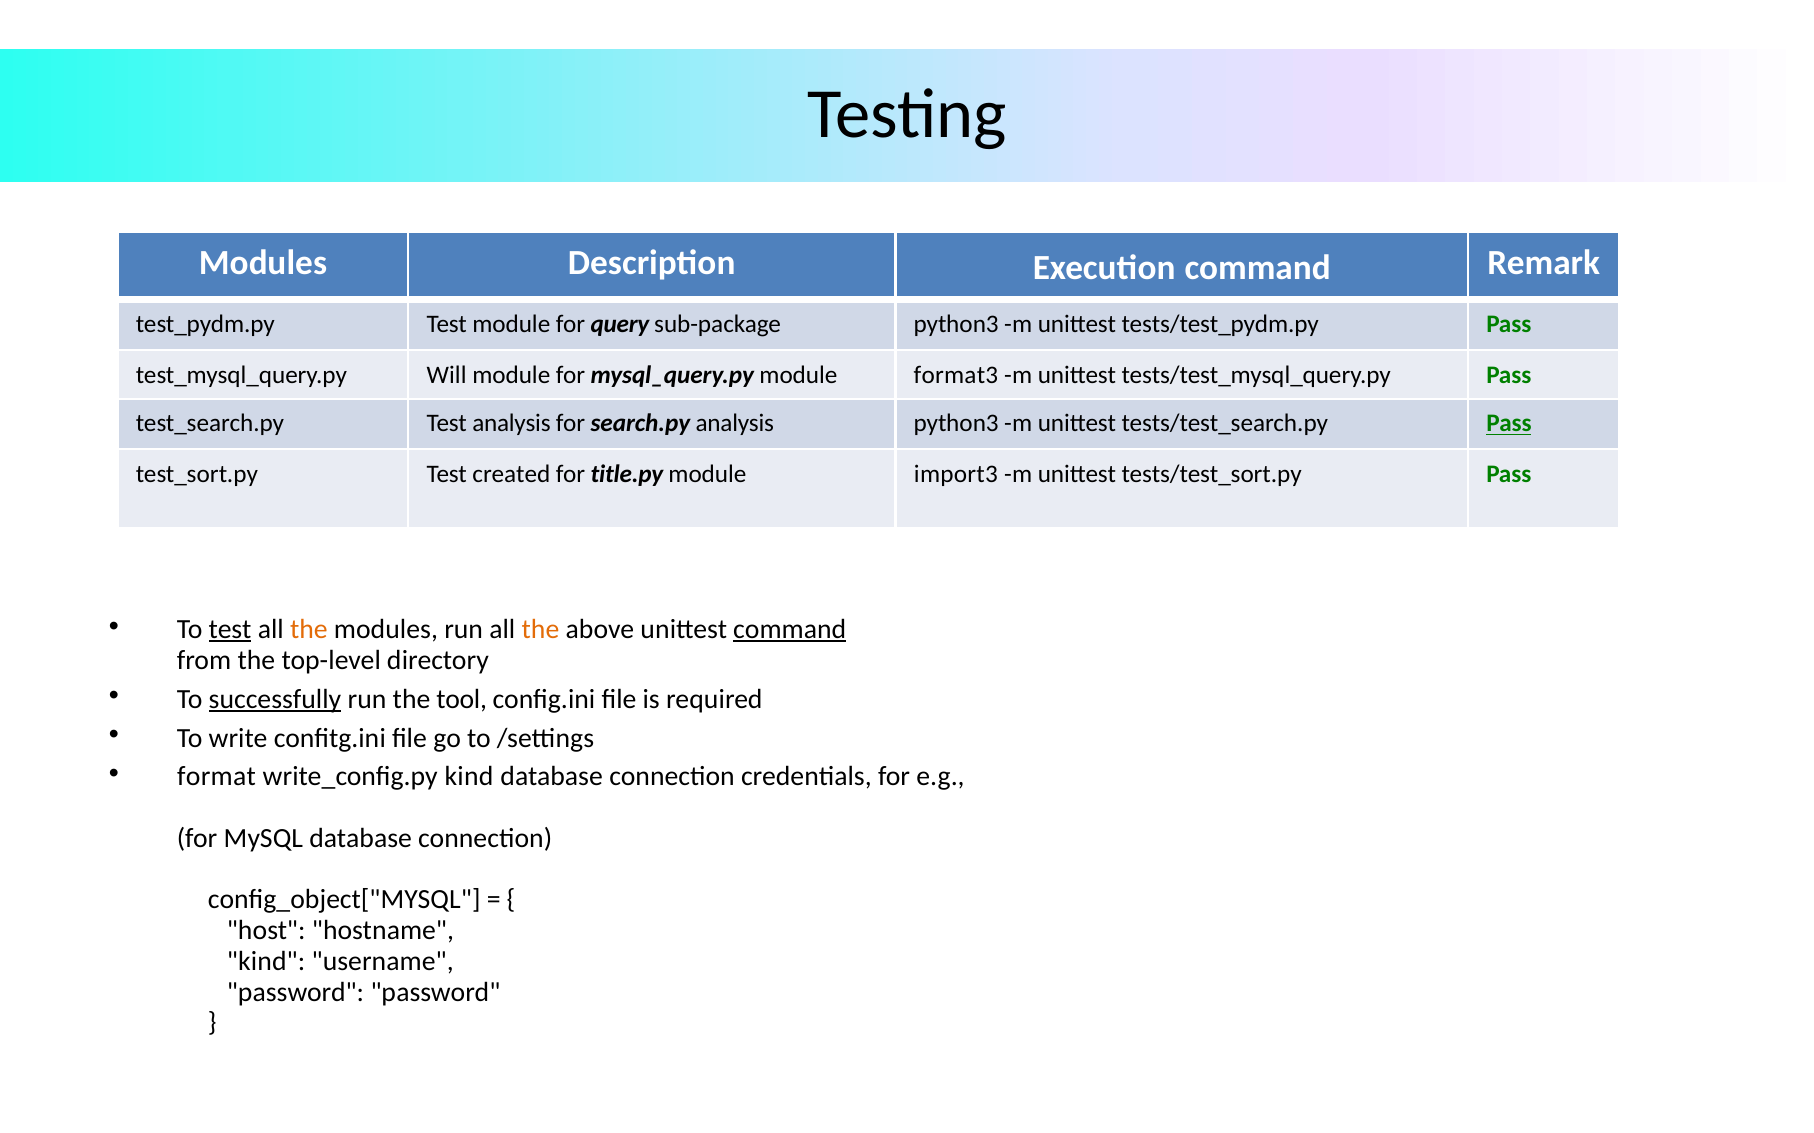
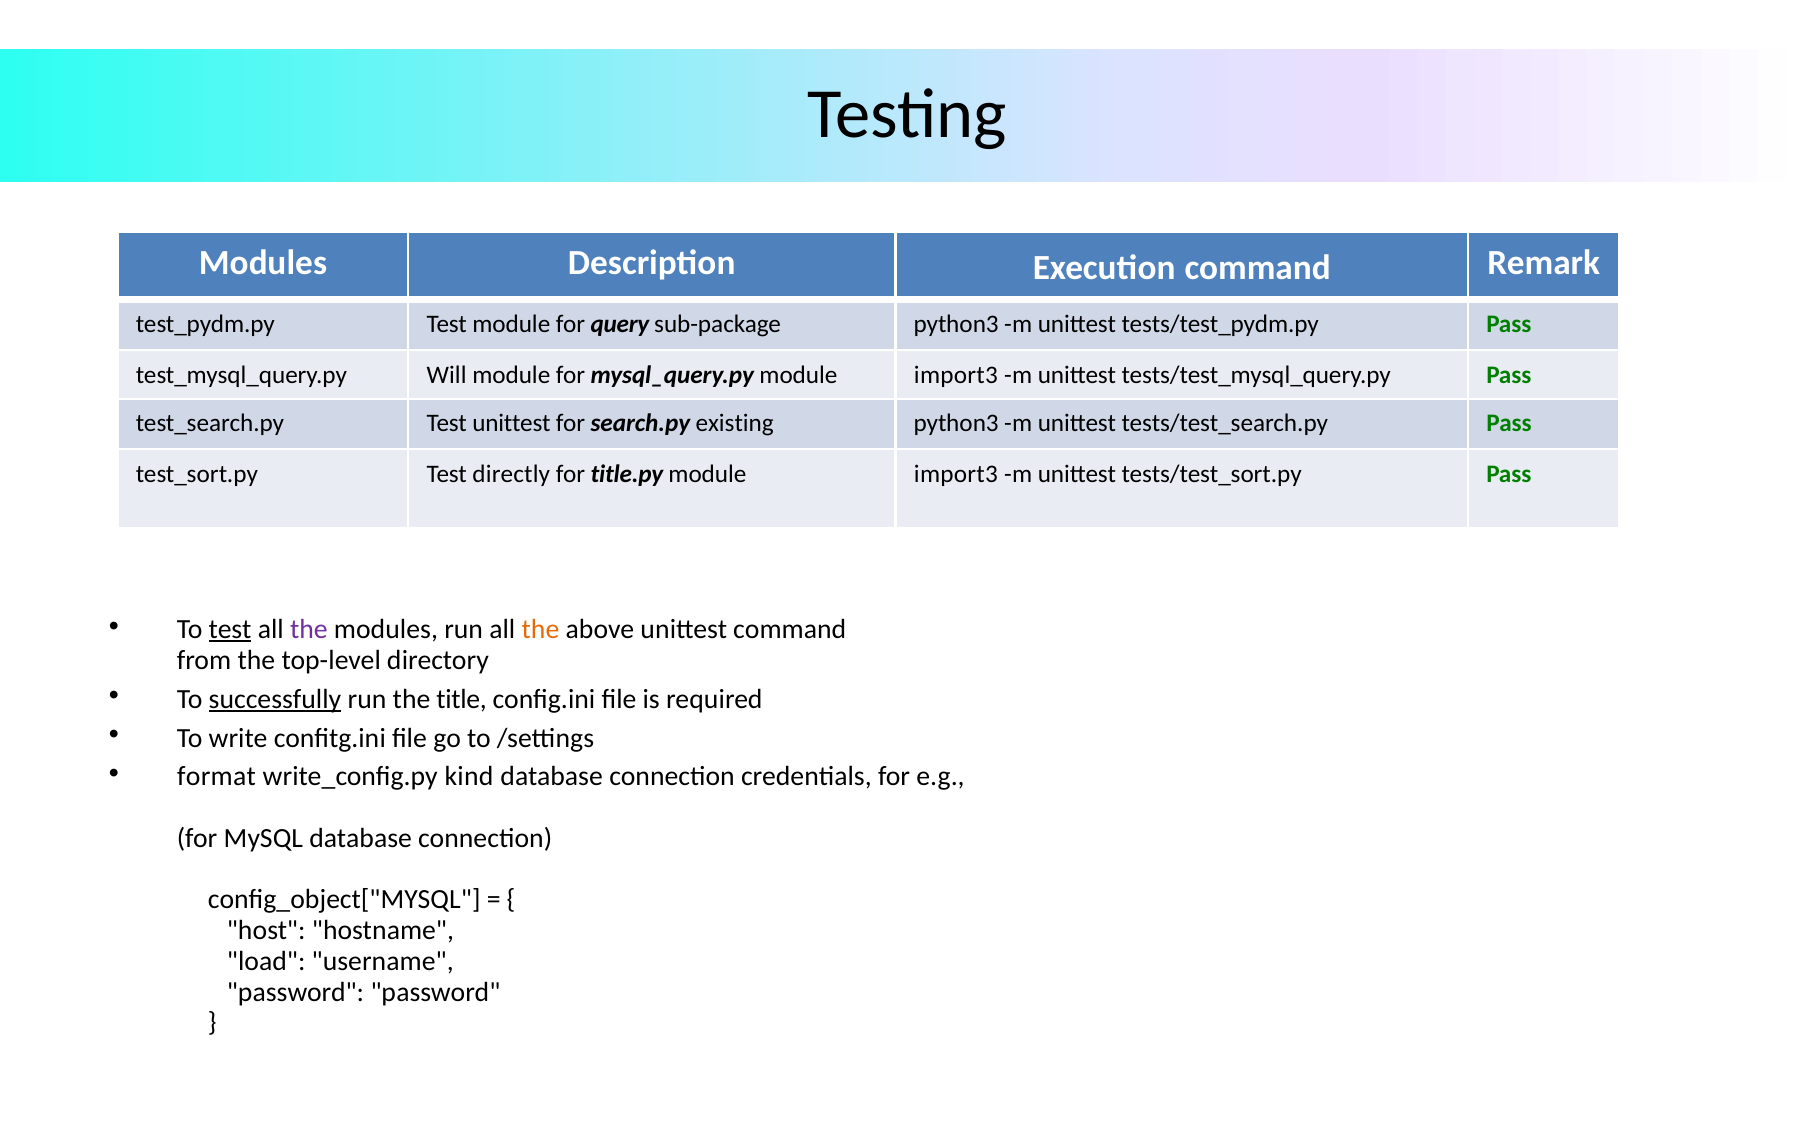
format3 at (956, 375): format3 -> import3
Test analysis: analysis -> unittest
search.py analysis: analysis -> existing
Pass at (1509, 424) underline: present -> none
created: created -> directly
the at (309, 630) colour: orange -> purple
command at (790, 630) underline: present -> none
tool: tool -> title
kind at (266, 962): kind -> load
